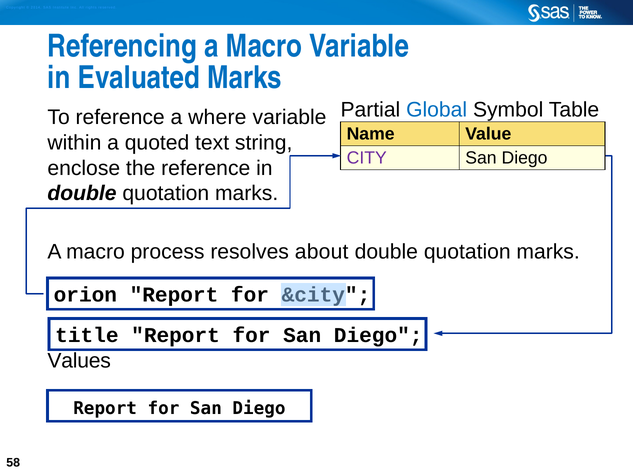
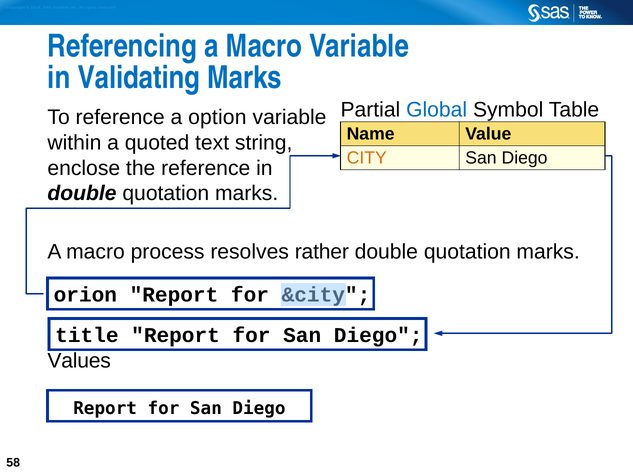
Evaluated: Evaluated -> Validating
where: where -> option
CITY colour: purple -> orange
about: about -> rather
